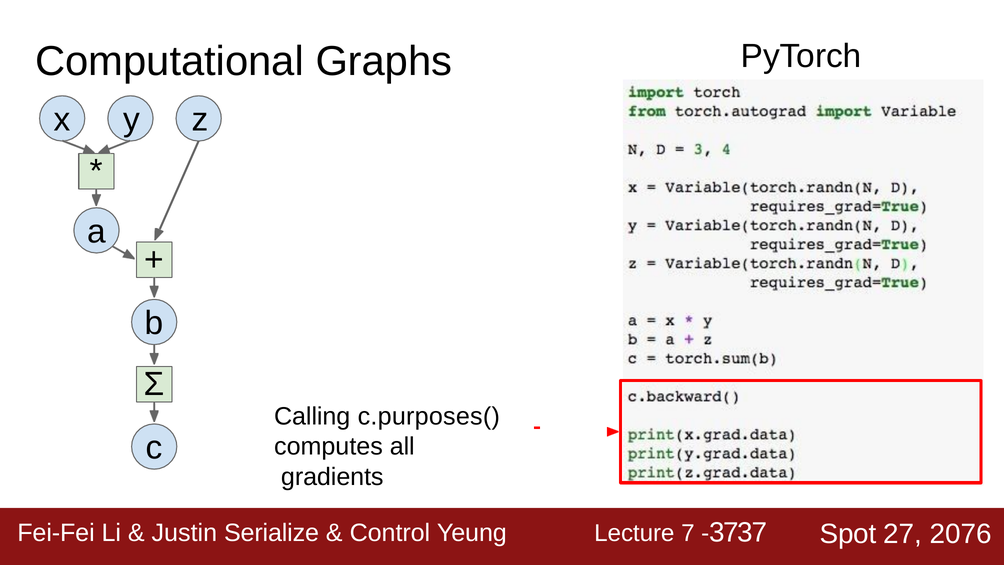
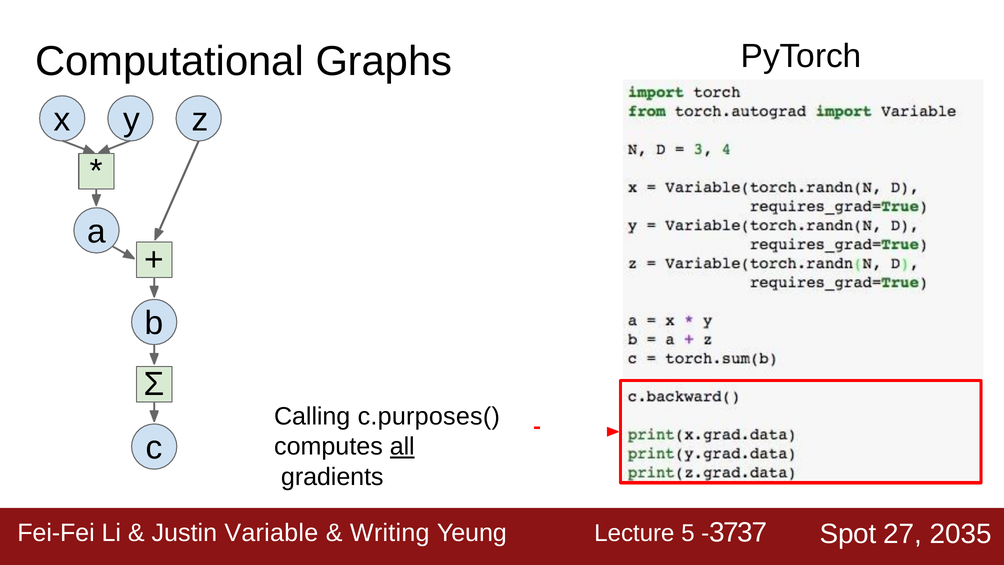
all underline: none -> present
Serialize: Serialize -> Variable
Control: Control -> Writing
7: 7 -> 5
2076: 2076 -> 2035
